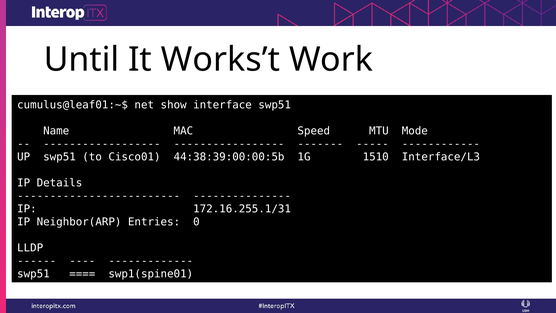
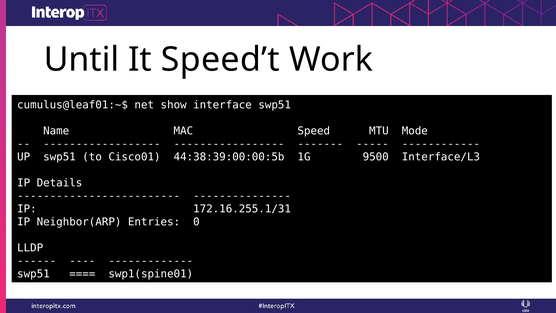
Works’t: Works’t -> Speed’t
1510: 1510 -> 9500
